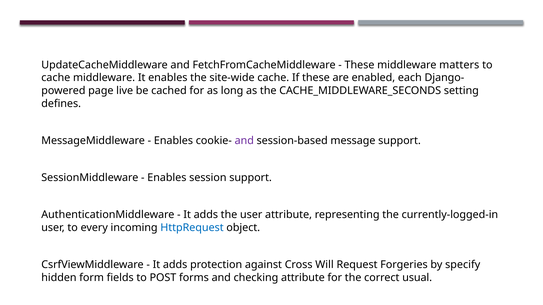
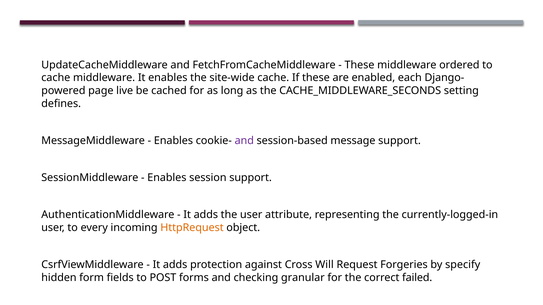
matters: matters -> ordered
HttpRequest colour: blue -> orange
checking attribute: attribute -> granular
usual: usual -> failed
